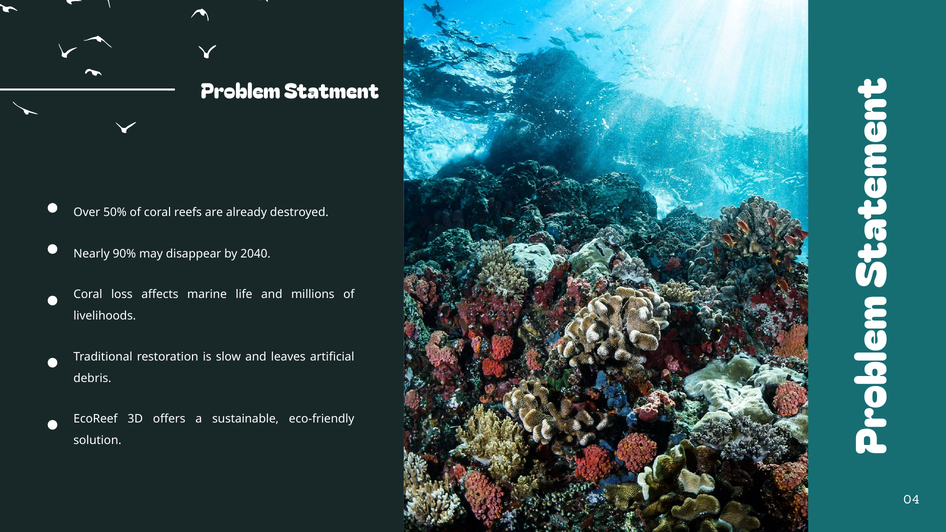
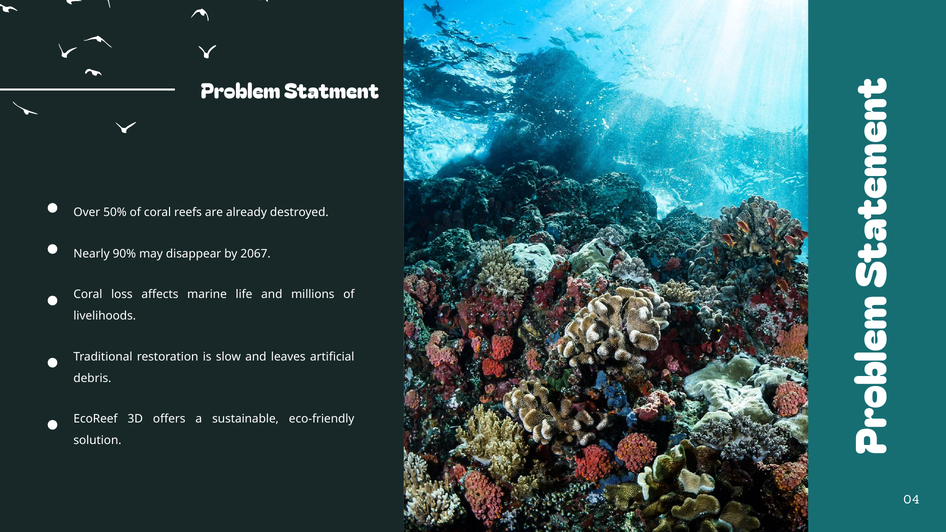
2040: 2040 -> 2067
